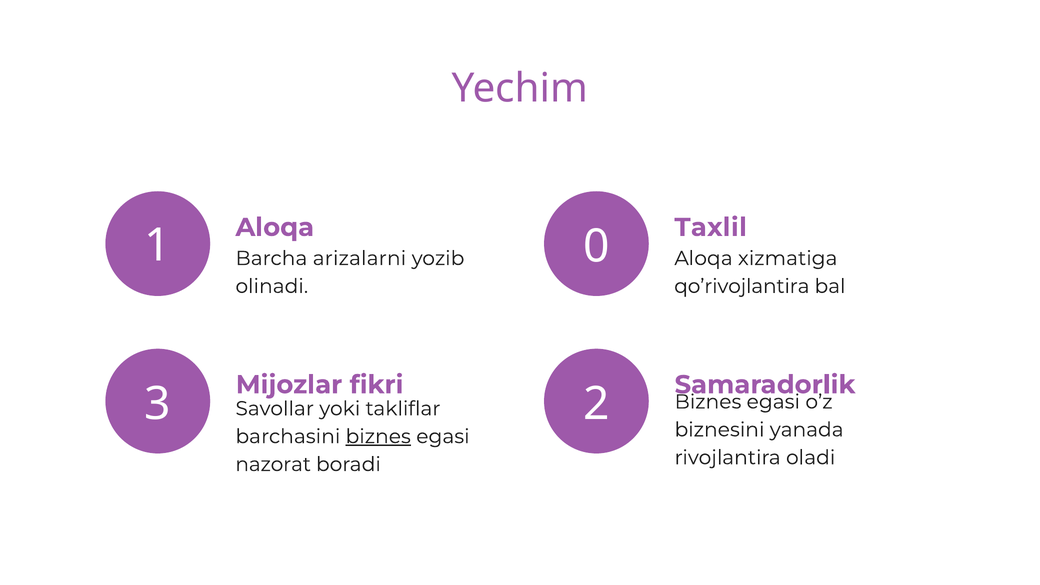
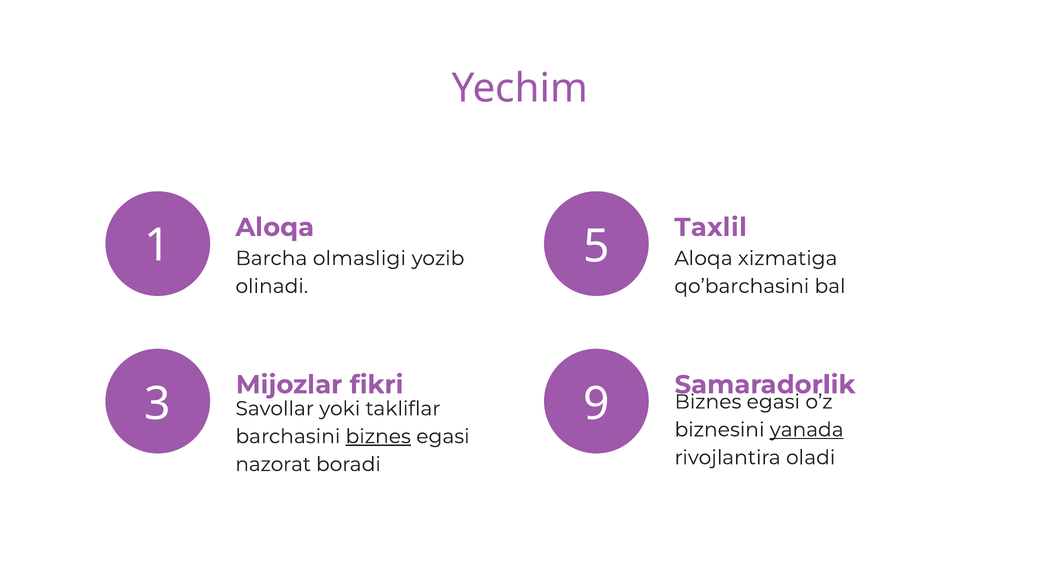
0: 0 -> 5
arizalarni: arizalarni -> olmasligi
qo’rivojlantira: qo’rivojlantira -> qo’barchasini
2: 2 -> 9
yanada underline: none -> present
